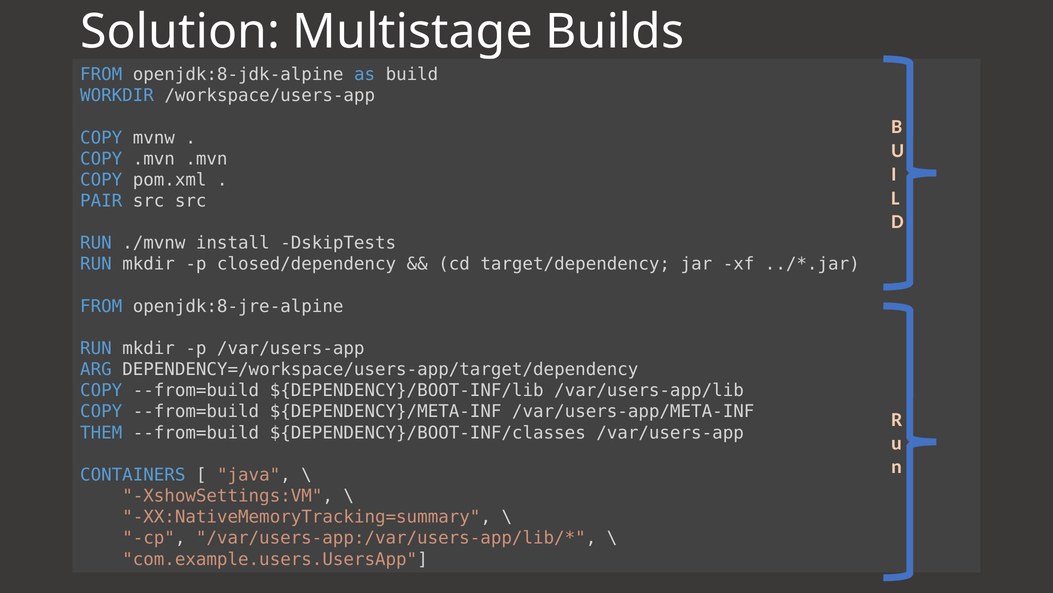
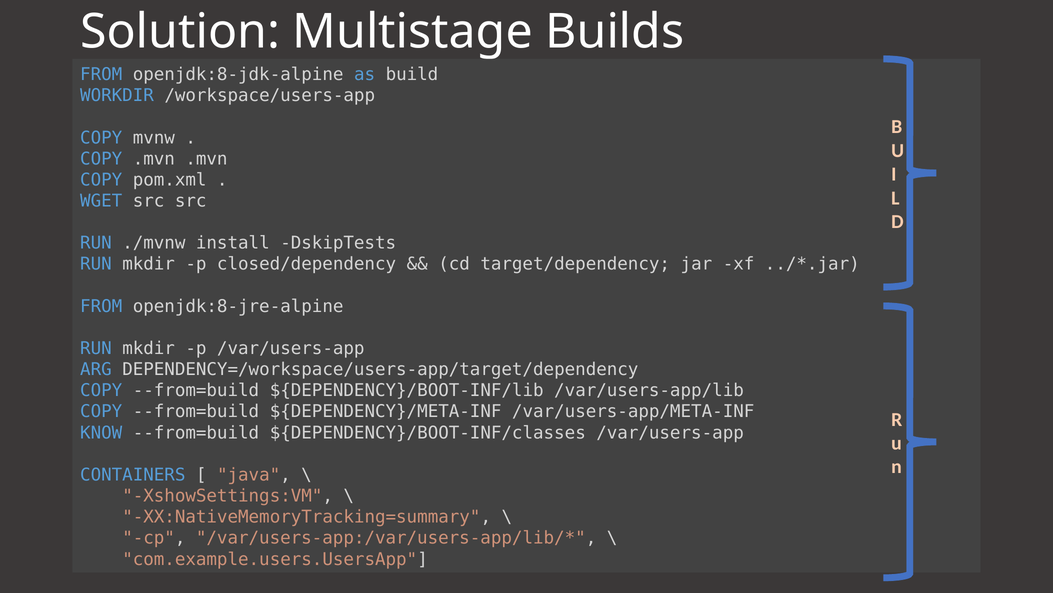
PAIR: PAIR -> WGET
THEM: THEM -> KNOW
